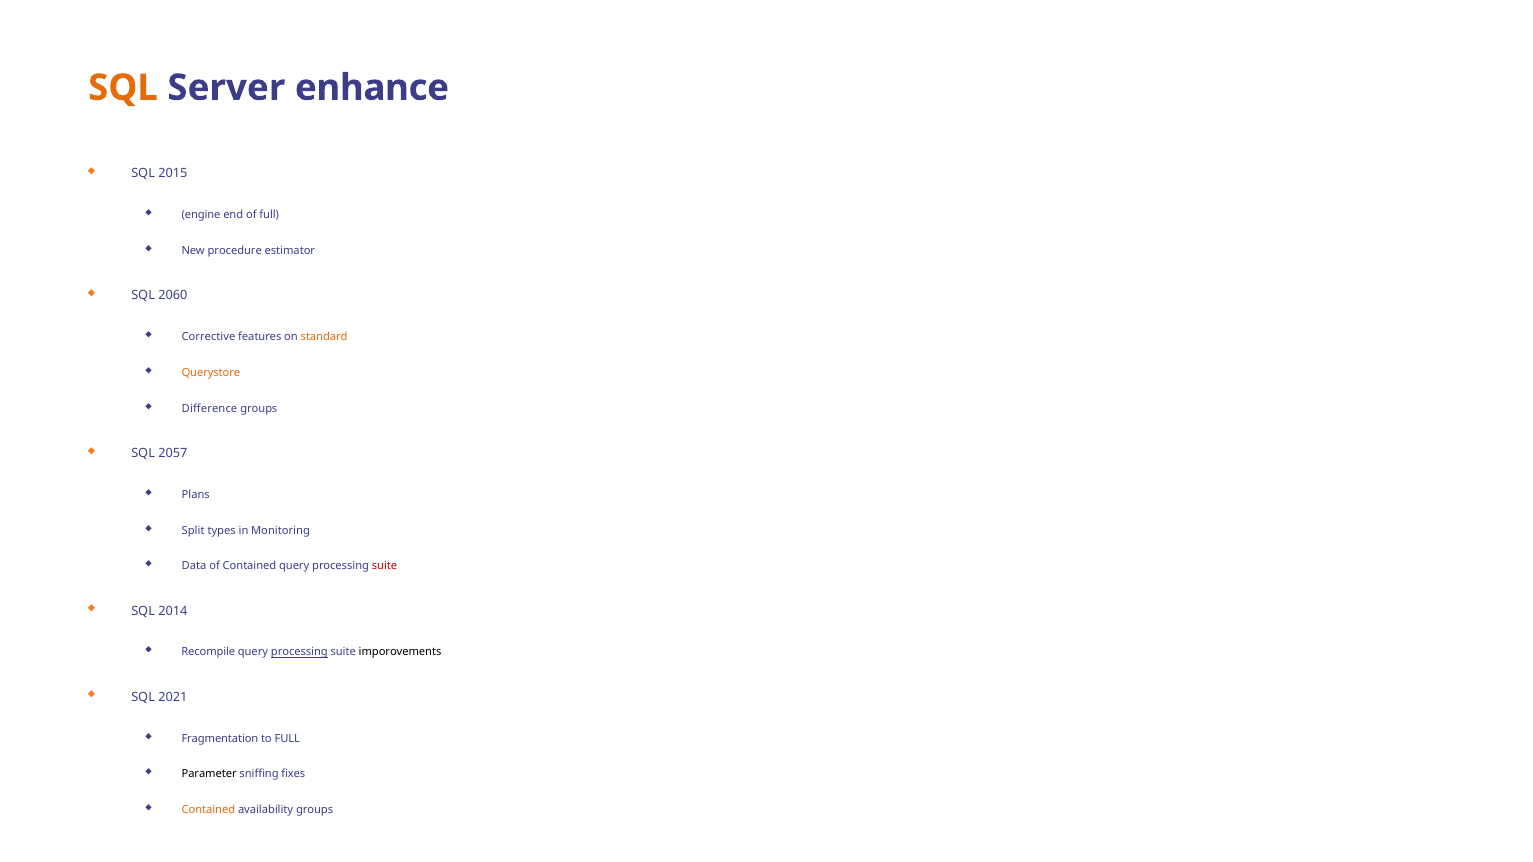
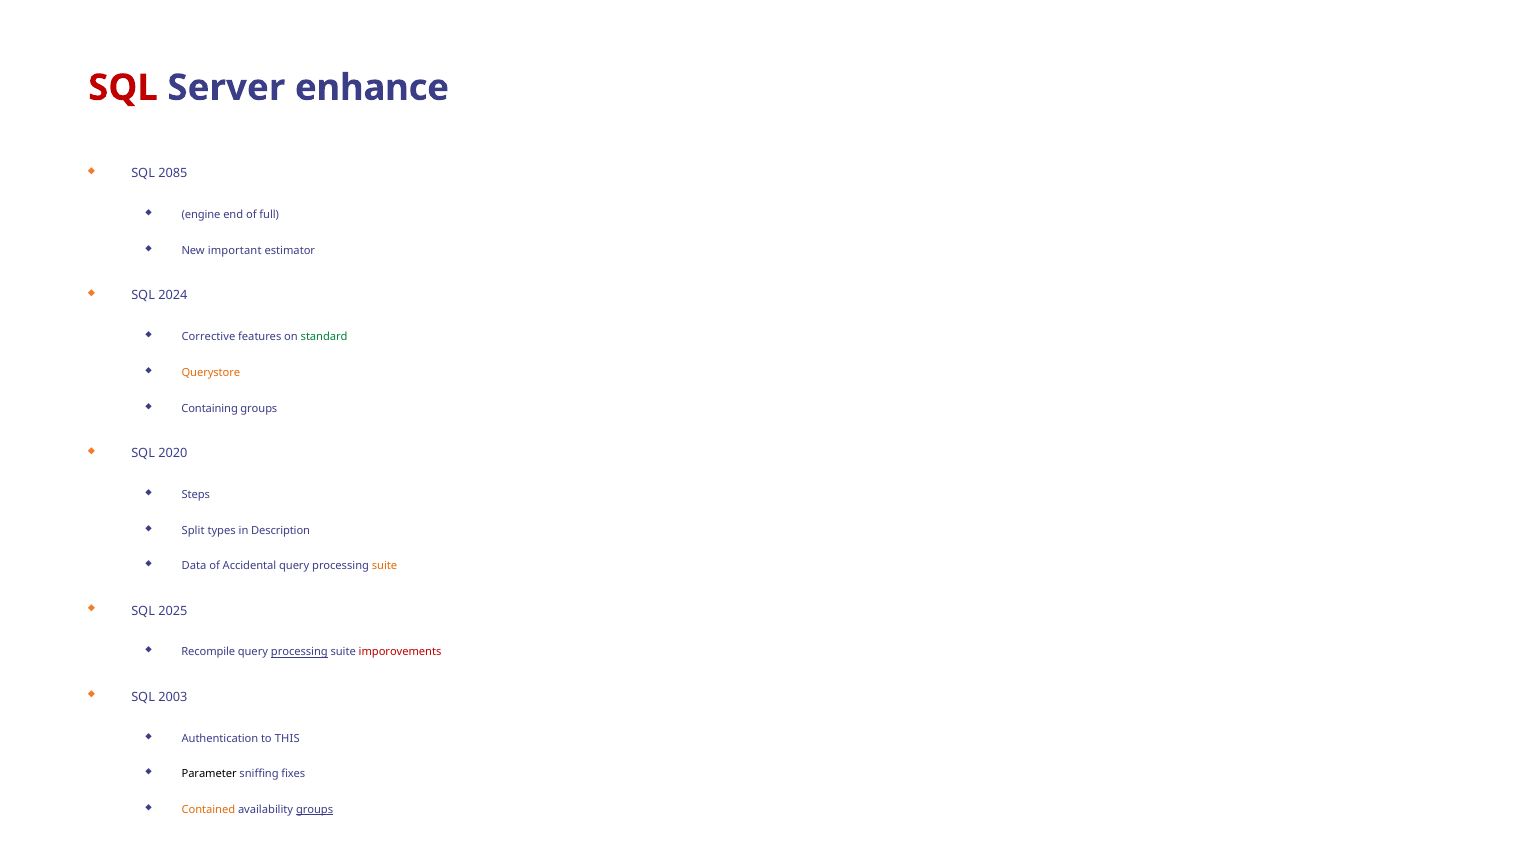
SQL at (123, 88) colour: orange -> red
2015: 2015 -> 2085
procedure: procedure -> important
2060: 2060 -> 2024
standard colour: orange -> green
Difference: Difference -> Containing
2057: 2057 -> 2020
Plans: Plans -> Steps
Monitoring: Monitoring -> Description
of Contained: Contained -> Accidental
suite at (384, 566) colour: red -> orange
2014: 2014 -> 2025
imporovements colour: black -> red
2021: 2021 -> 2003
Fragmentation: Fragmentation -> Authentication
to FULL: FULL -> THIS
groups at (315, 810) underline: none -> present
